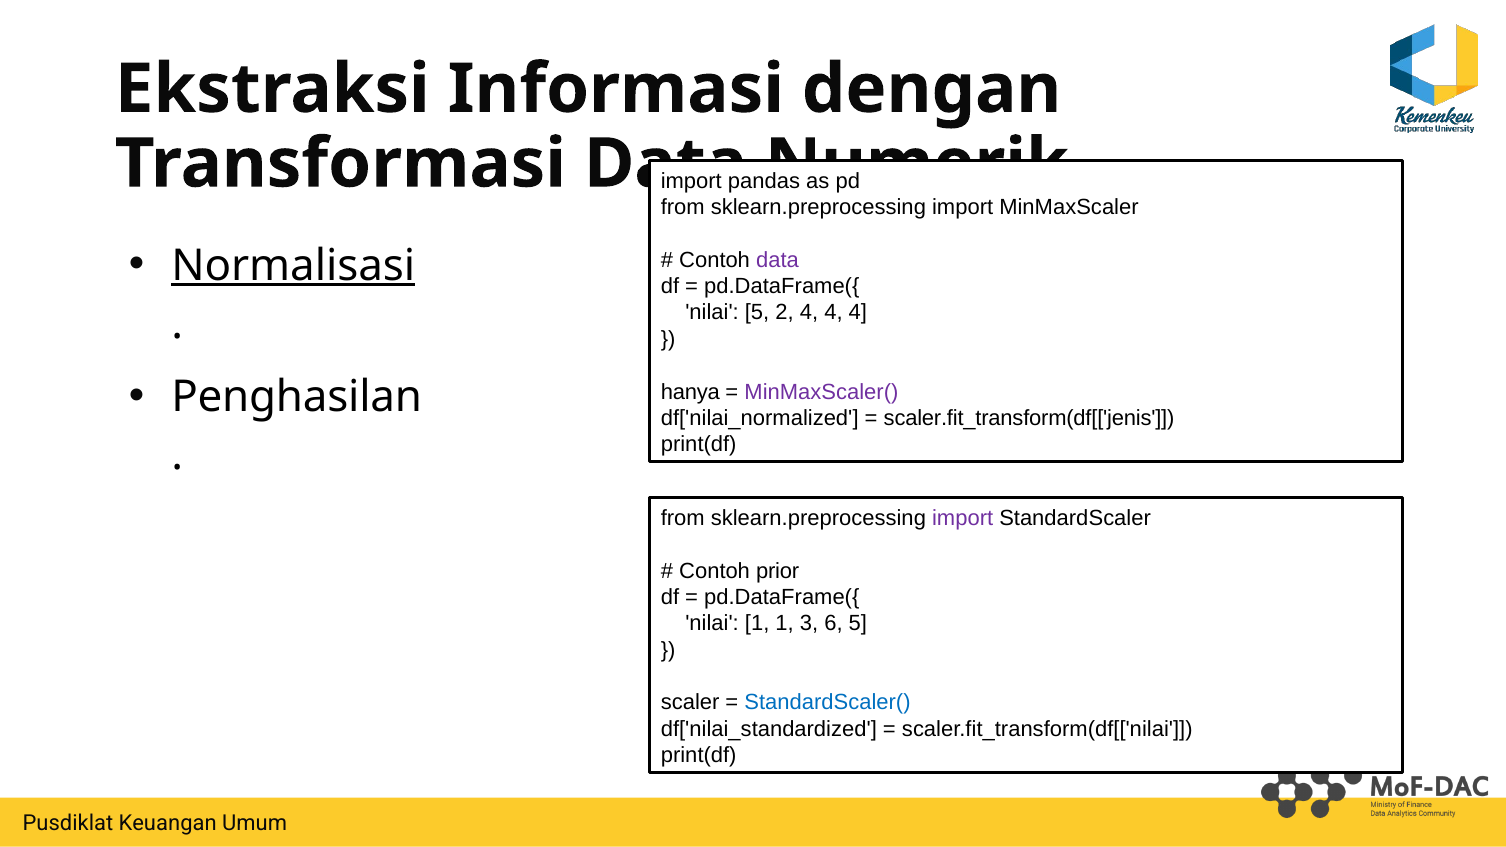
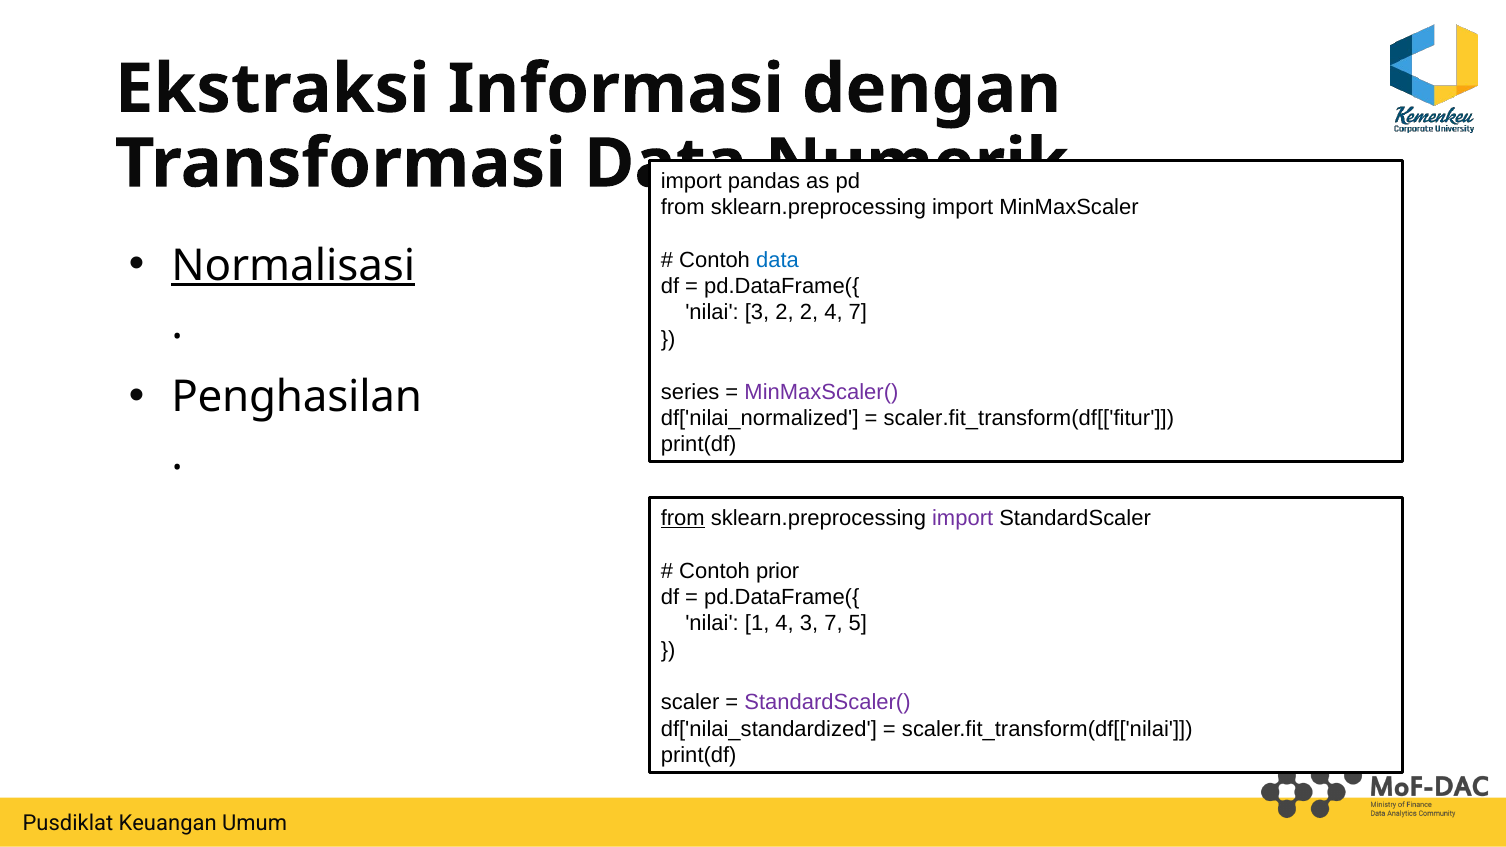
data at (778, 260) colour: purple -> blue
nilai 5: 5 -> 3
2 4: 4 -> 2
4 at (858, 313): 4 -> 7
hanya: hanya -> series
scaler.fit_transform(df[['jenis: scaler.fit_transform(df[['jenis -> scaler.fit_transform(df[['fitur
from at (683, 518) underline: none -> present
1 1: 1 -> 4
3 6: 6 -> 7
StandardScaler( colour: blue -> purple
